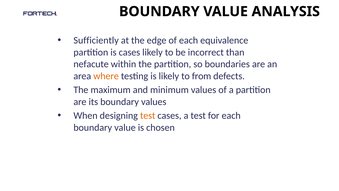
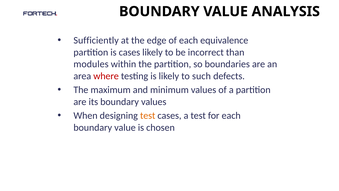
nefacute: nefacute -> modules
where colour: orange -> red
from: from -> such
